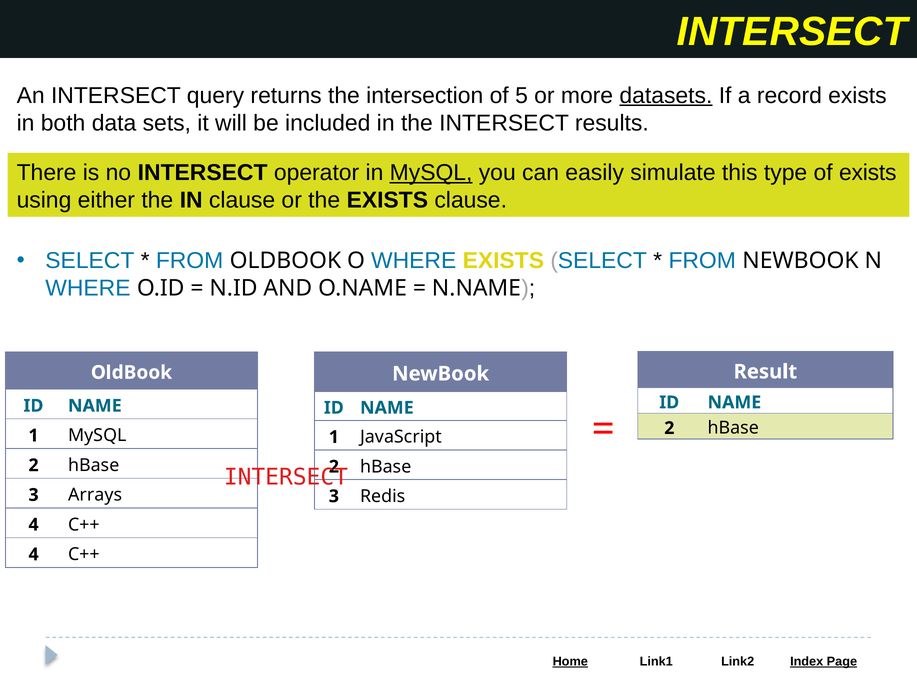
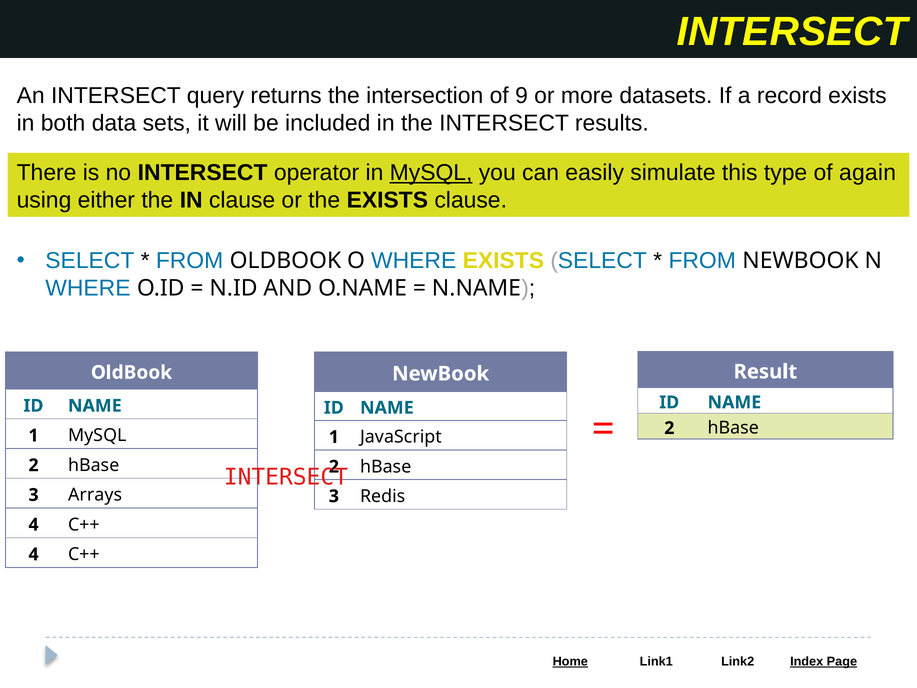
5: 5 -> 9
datasets underline: present -> none
of exists: exists -> again
